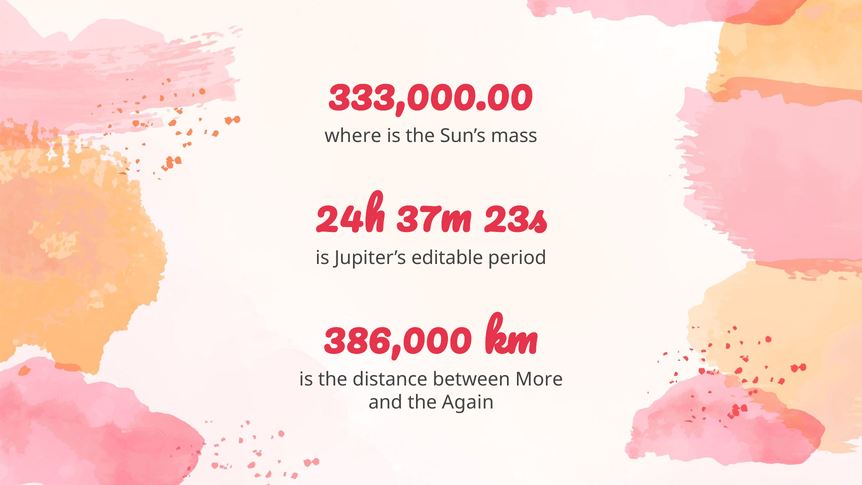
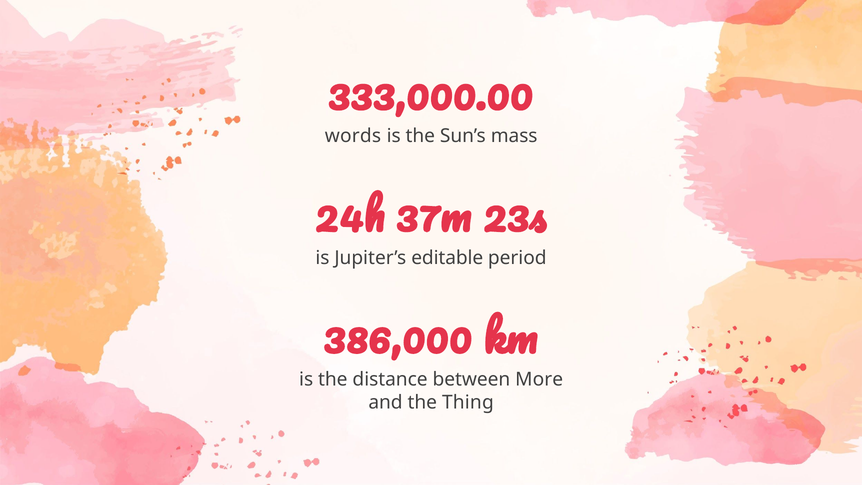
where: where -> words
Again: Again -> Thing
